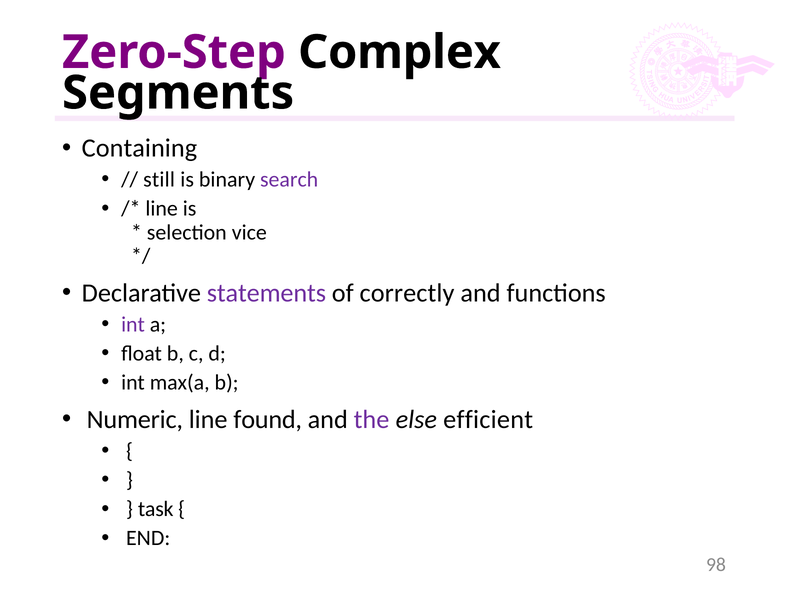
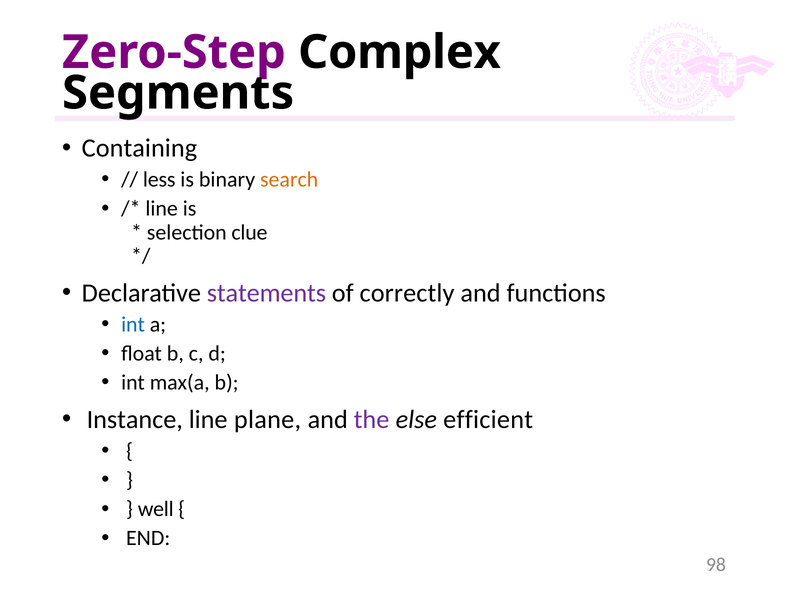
still: still -> less
search colour: purple -> orange
vice: vice -> clue
int at (133, 324) colour: purple -> blue
Numeric: Numeric -> Instance
found: found -> plane
task: task -> well
